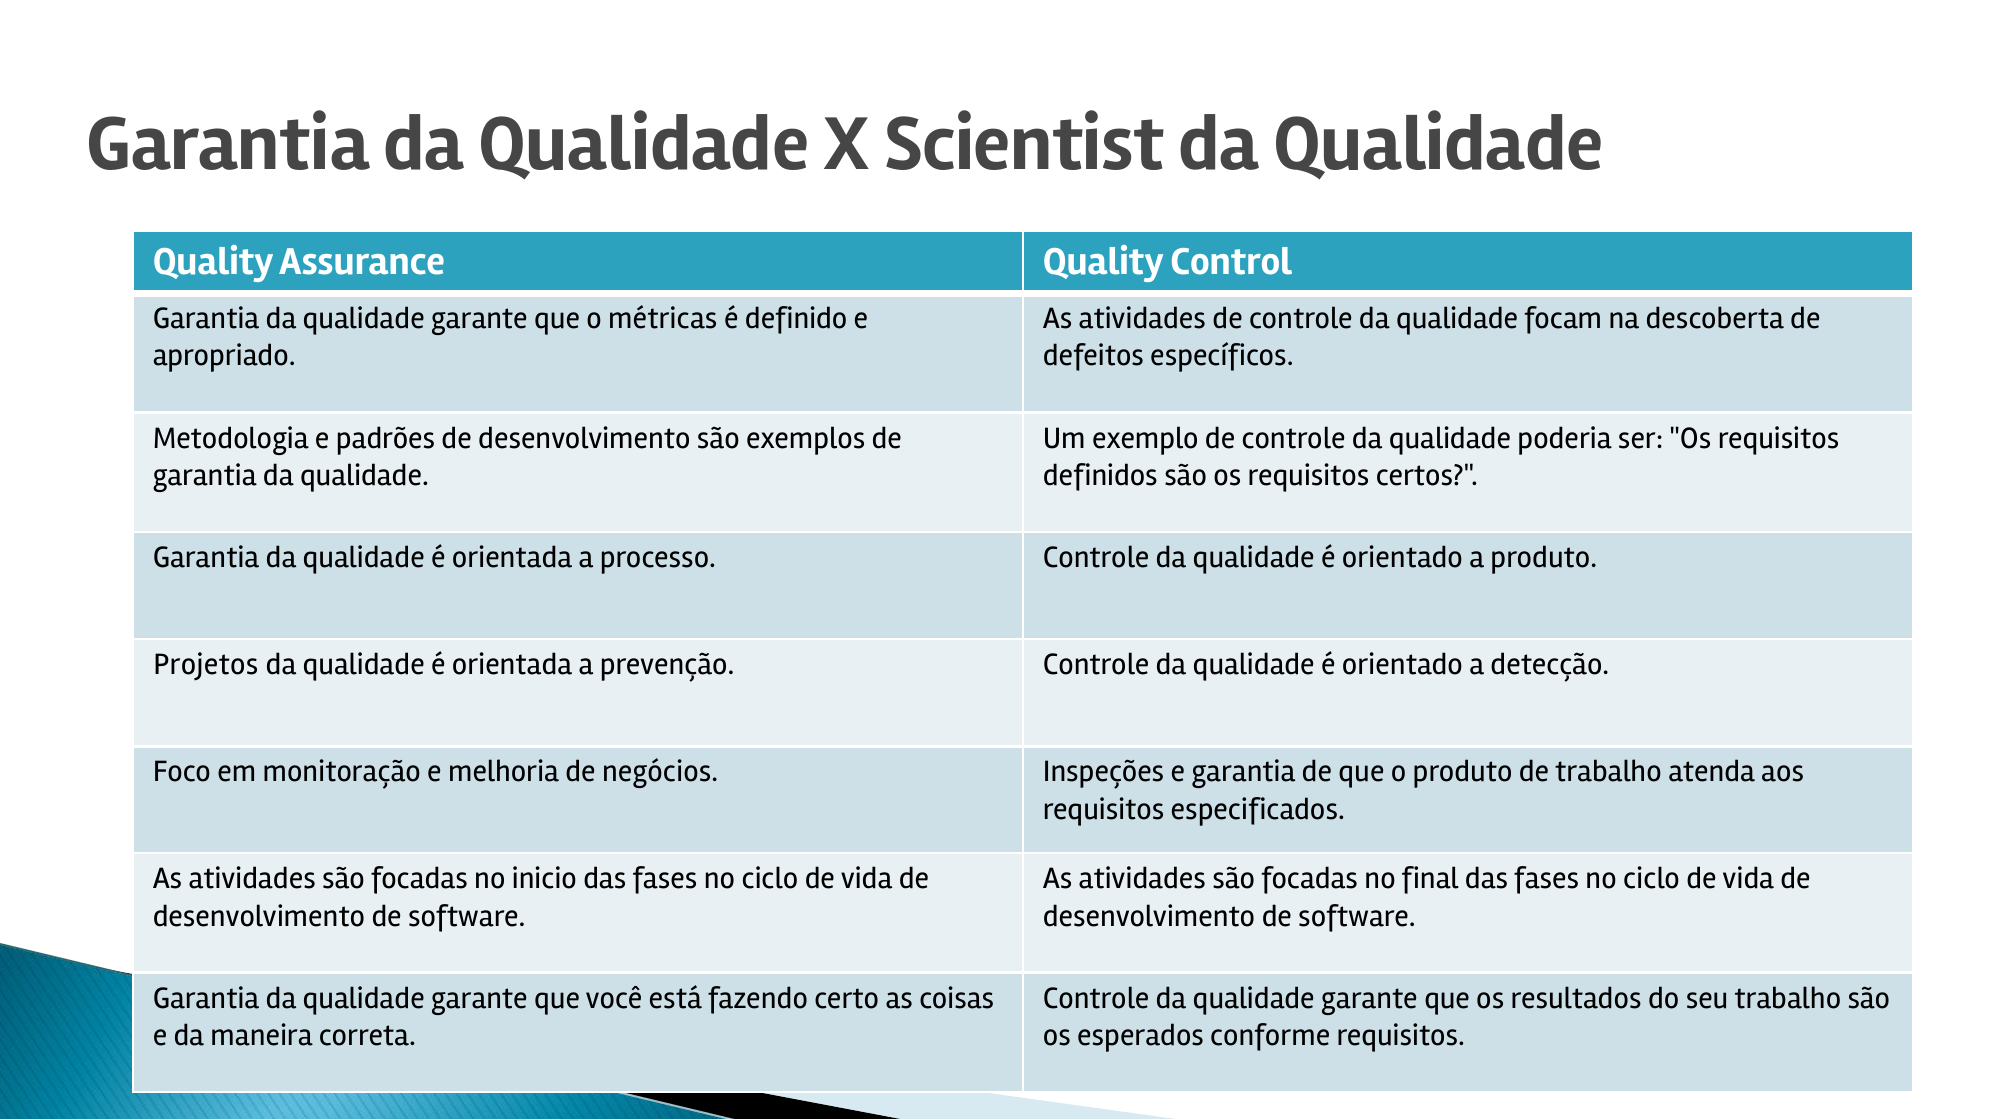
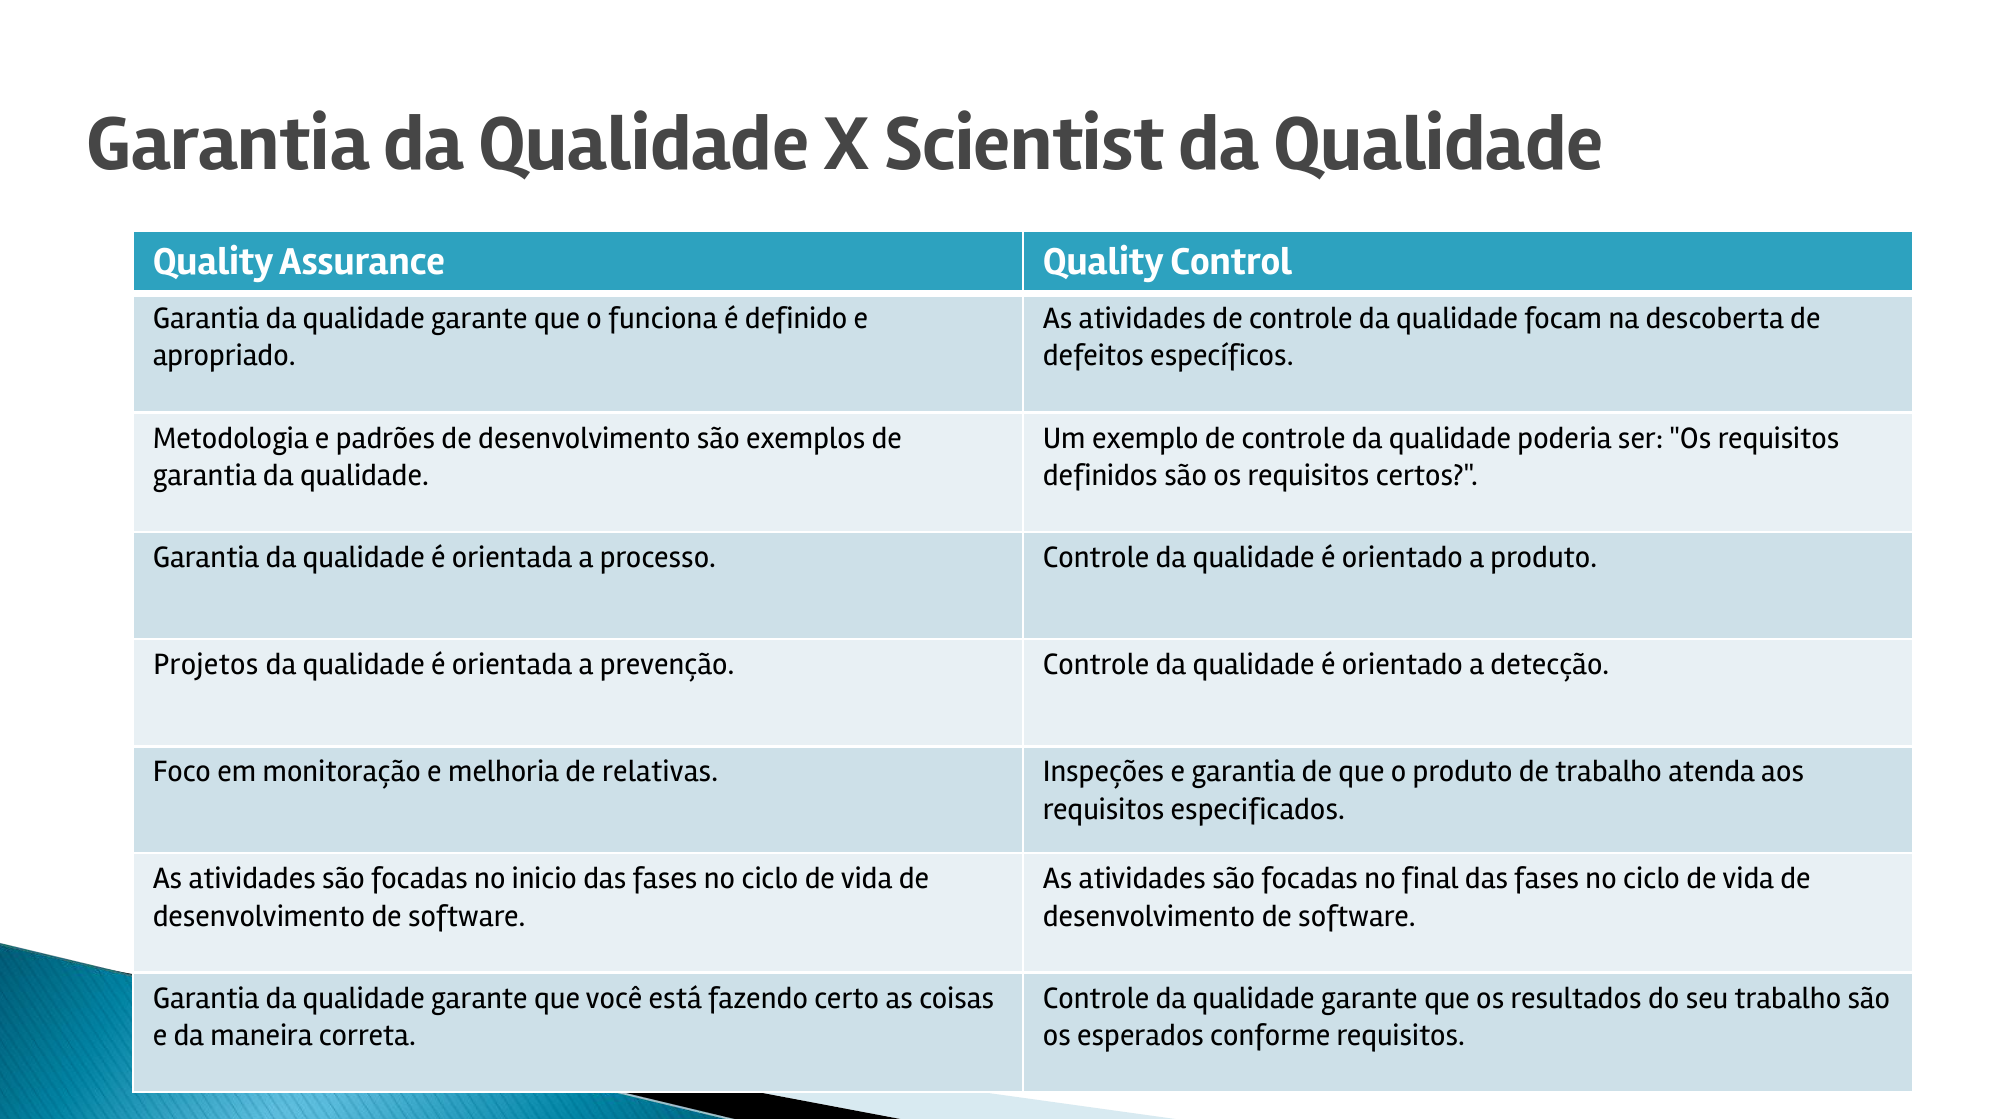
métricas: métricas -> funciona
negócios: negócios -> relativas
